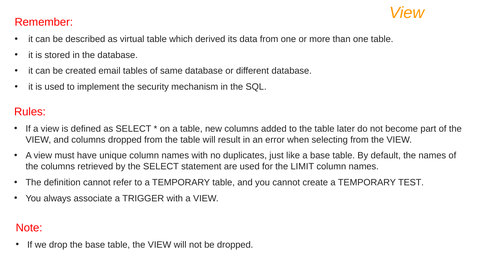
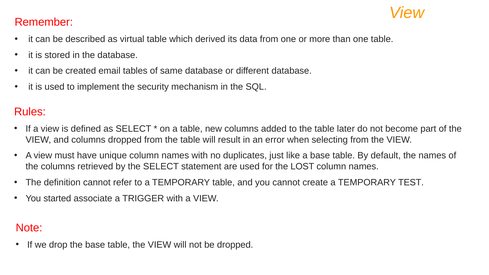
LIMIT: LIMIT -> LOST
always: always -> started
